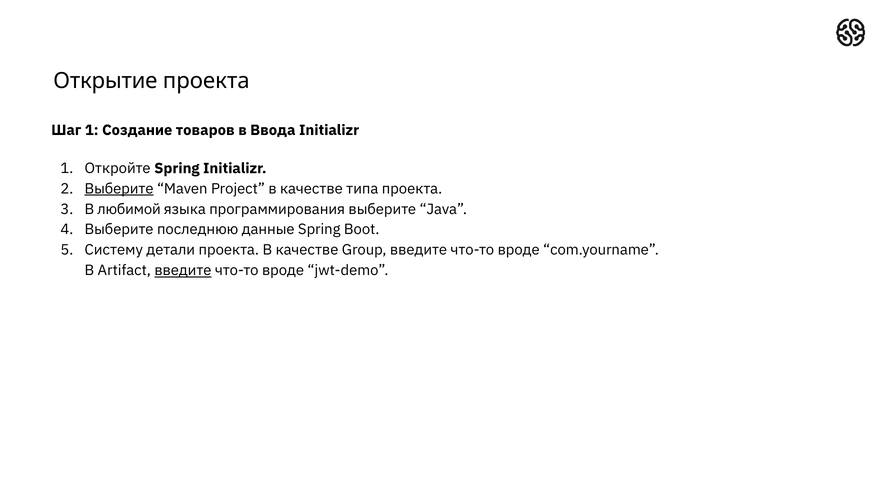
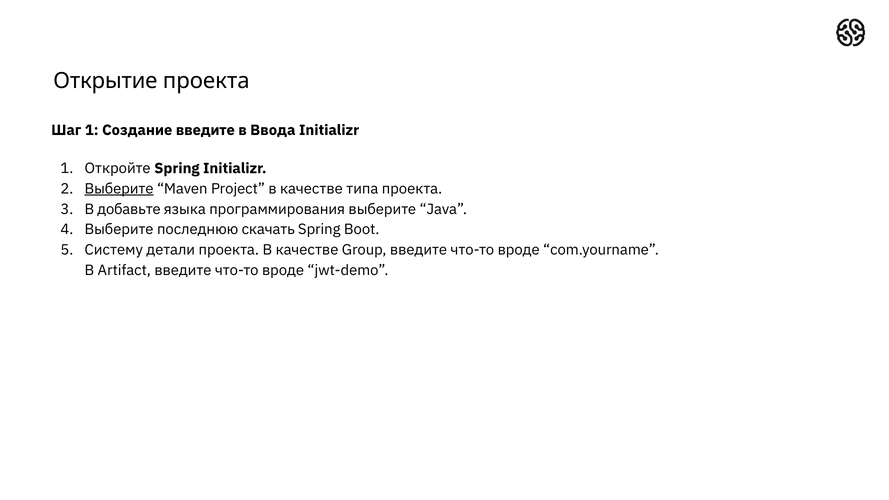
Создание товаров: товаров -> введите
любимой: любимой -> добавьте
данные: данные -> скачать
введите at (183, 271) underline: present -> none
